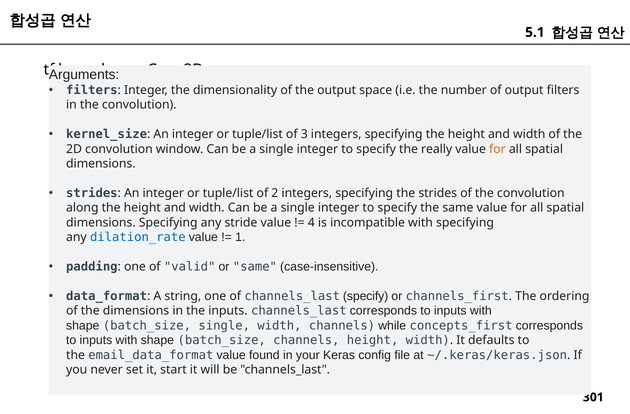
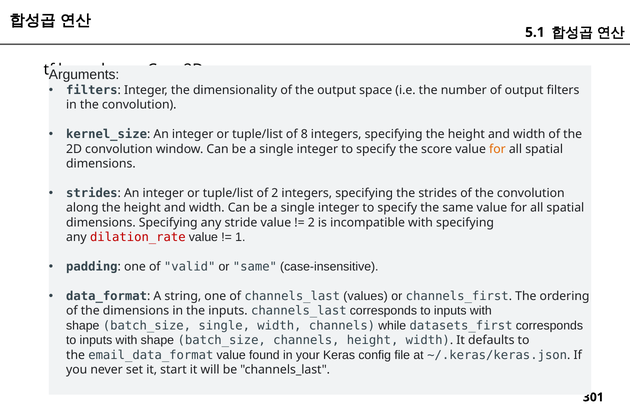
3: 3 -> 8
really: really -> score
4 at (311, 223): 4 -> 2
dilation_rate colour: blue -> red
channels_last specify: specify -> values
concepts_first: concepts_first -> datasets_first
